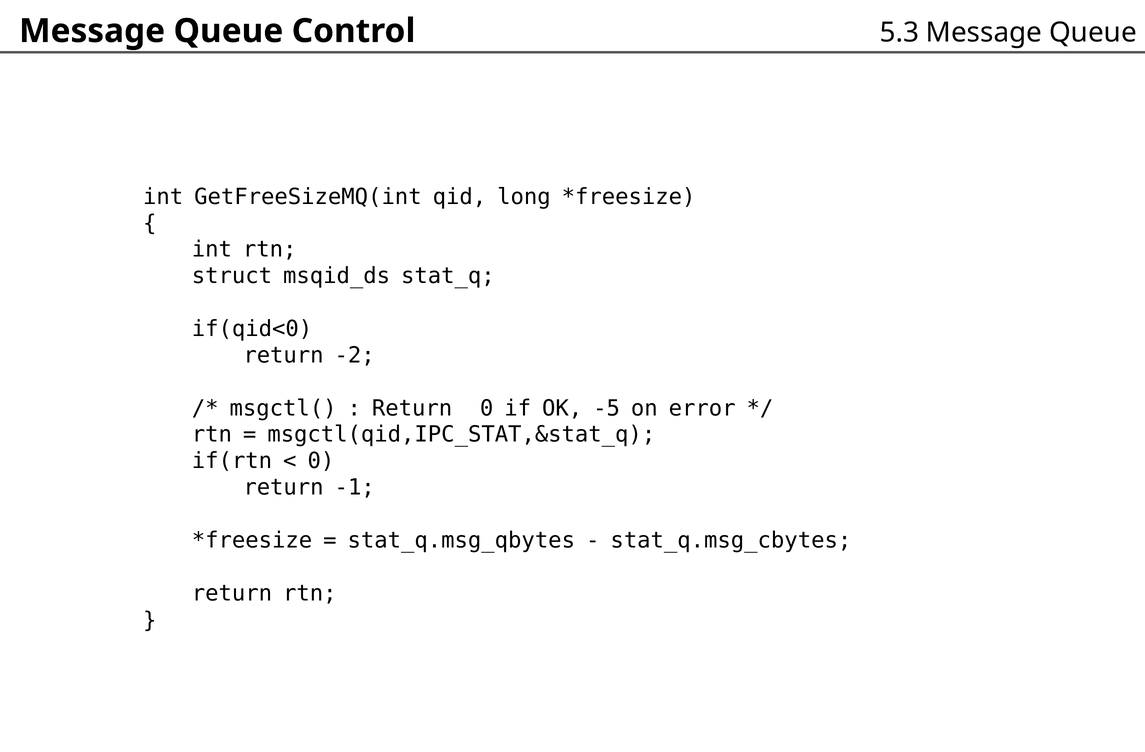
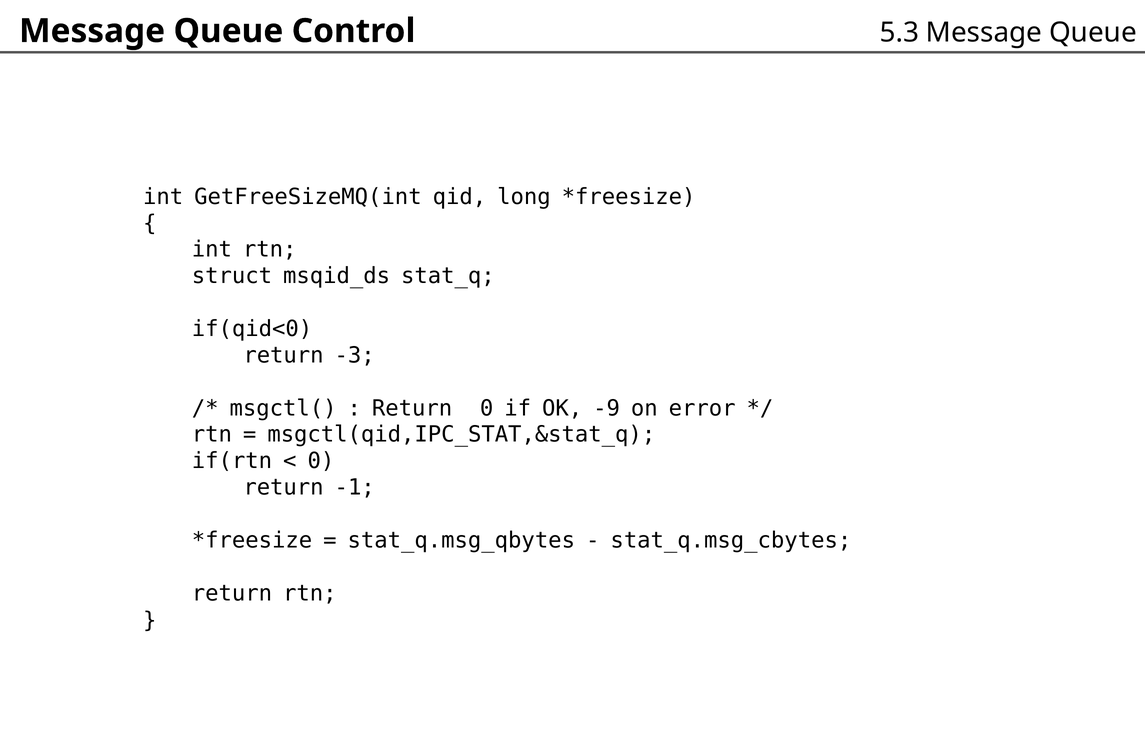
-2: -2 -> -3
-5: -5 -> -9
